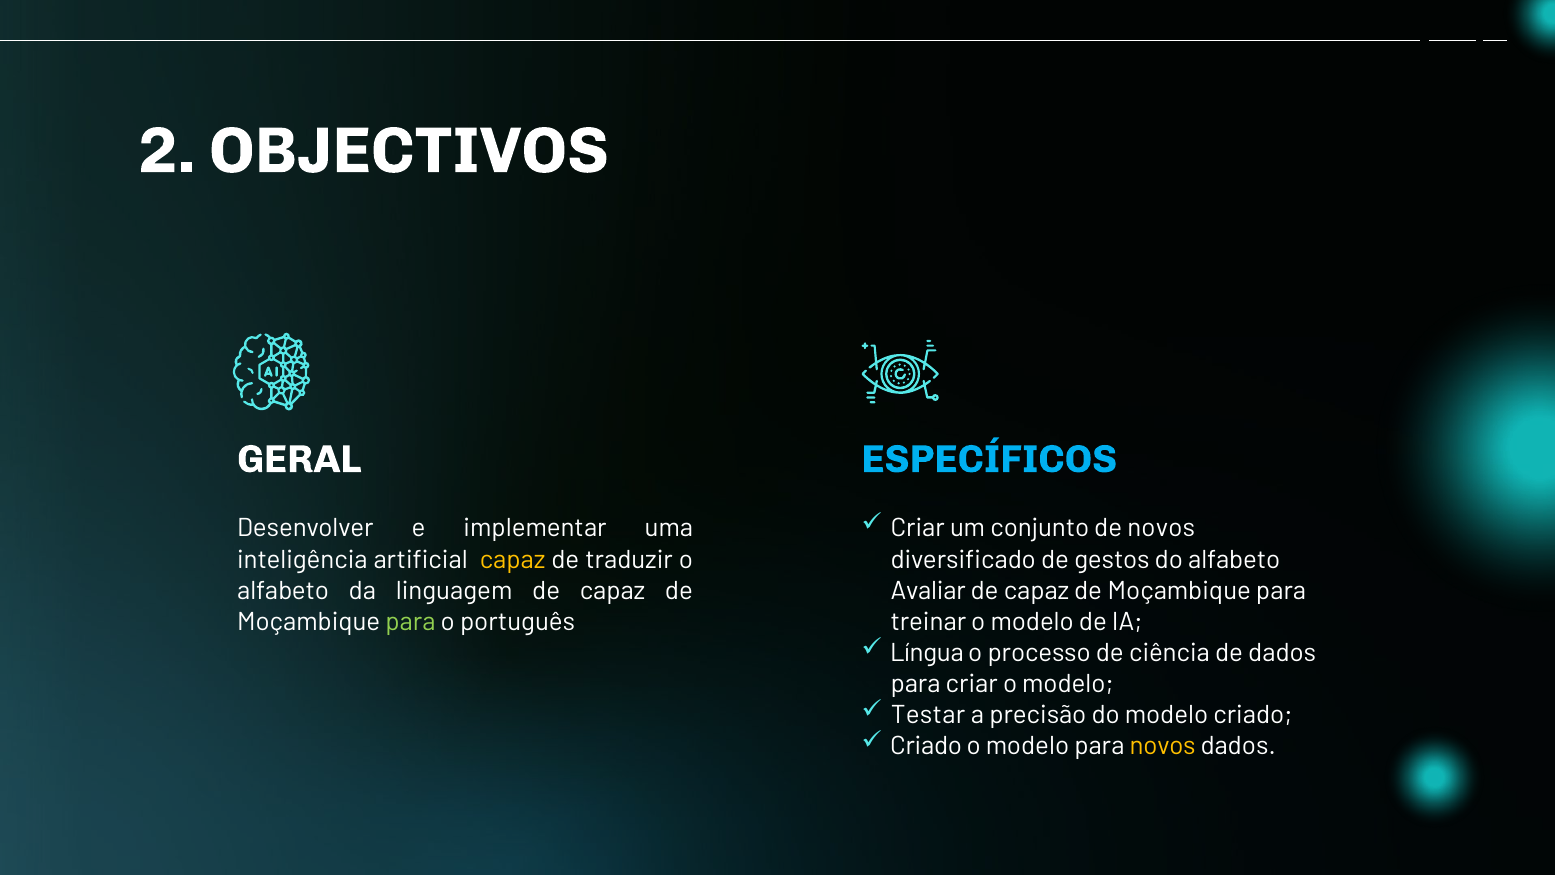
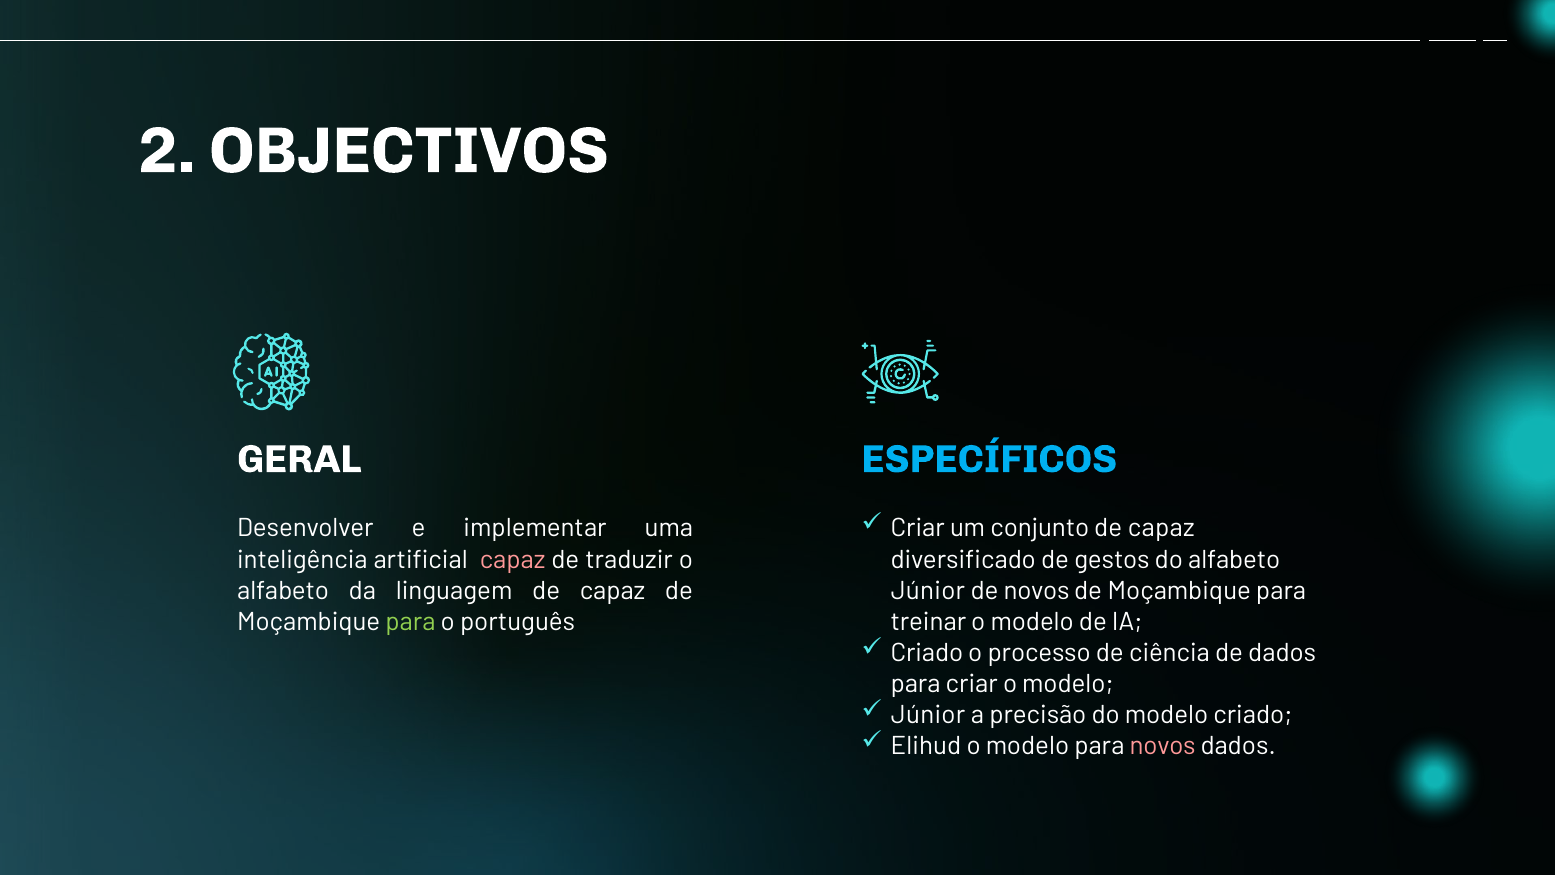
conjunto de novos: novos -> capaz
capaz at (513, 559) colour: yellow -> pink
Avaliar at (928, 590): Avaliar -> Júnior
capaz at (1036, 590): capaz -> novos
Língua at (927, 653): Língua -> Criado
Testar at (928, 715): Testar -> Júnior
Criado at (926, 746): Criado -> Elihud
novos at (1163, 746) colour: yellow -> pink
